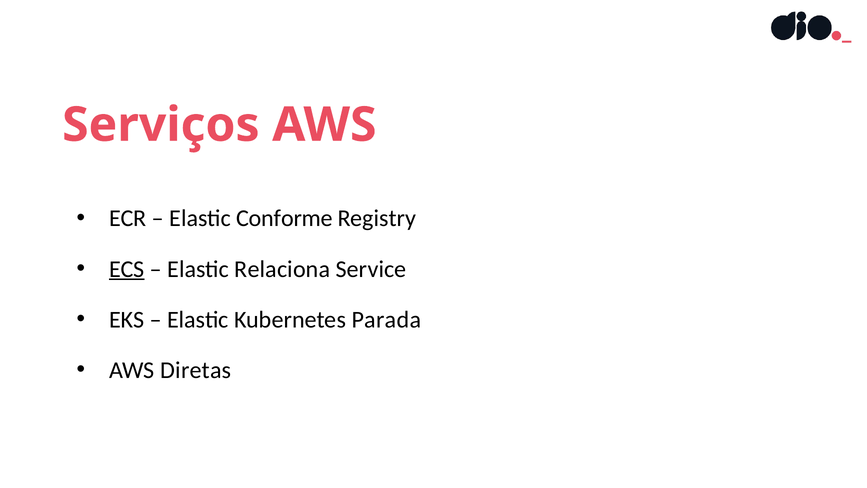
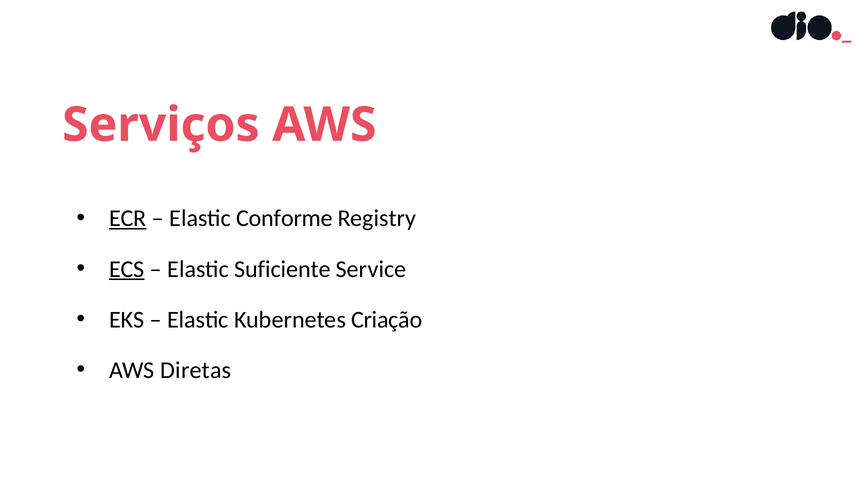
ECR underline: none -> present
Relaciona: Relaciona -> Suficiente
Parada: Parada -> Criação
